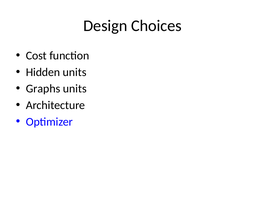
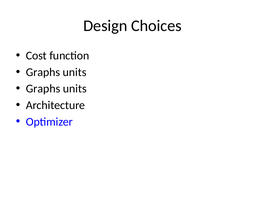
Hidden at (43, 72): Hidden -> Graphs
